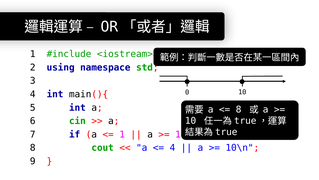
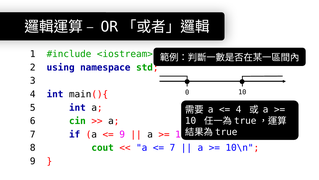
8 at (239, 109): 8 -> 4
1 at (122, 134): 1 -> 9
4 at (172, 147): 4 -> 7
